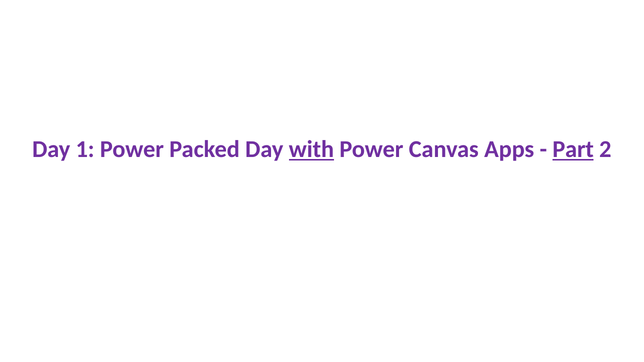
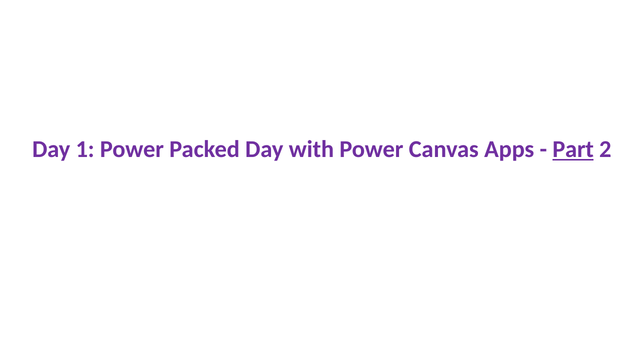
with underline: present -> none
